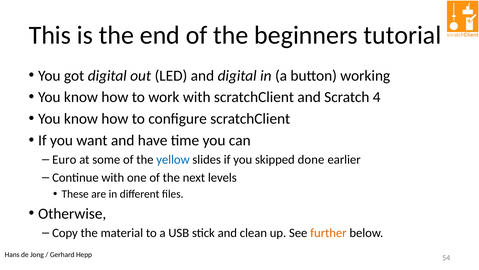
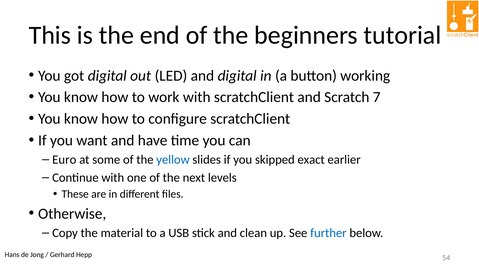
4: 4 -> 7
done: done -> exact
further colour: orange -> blue
